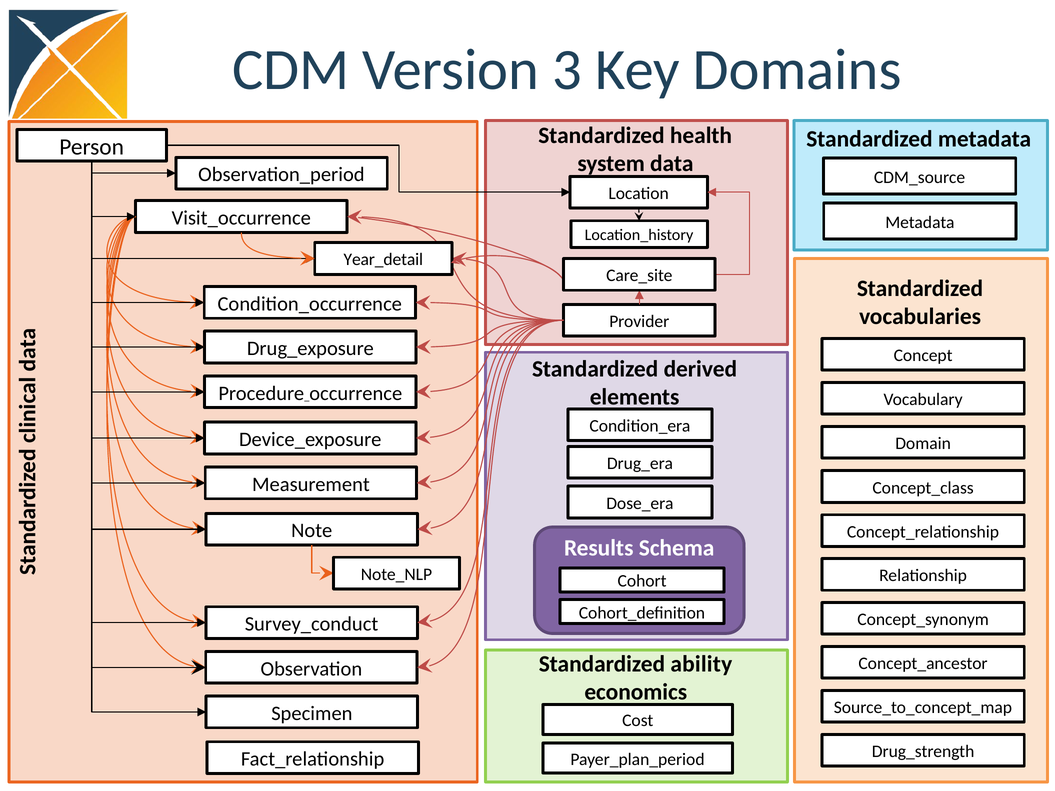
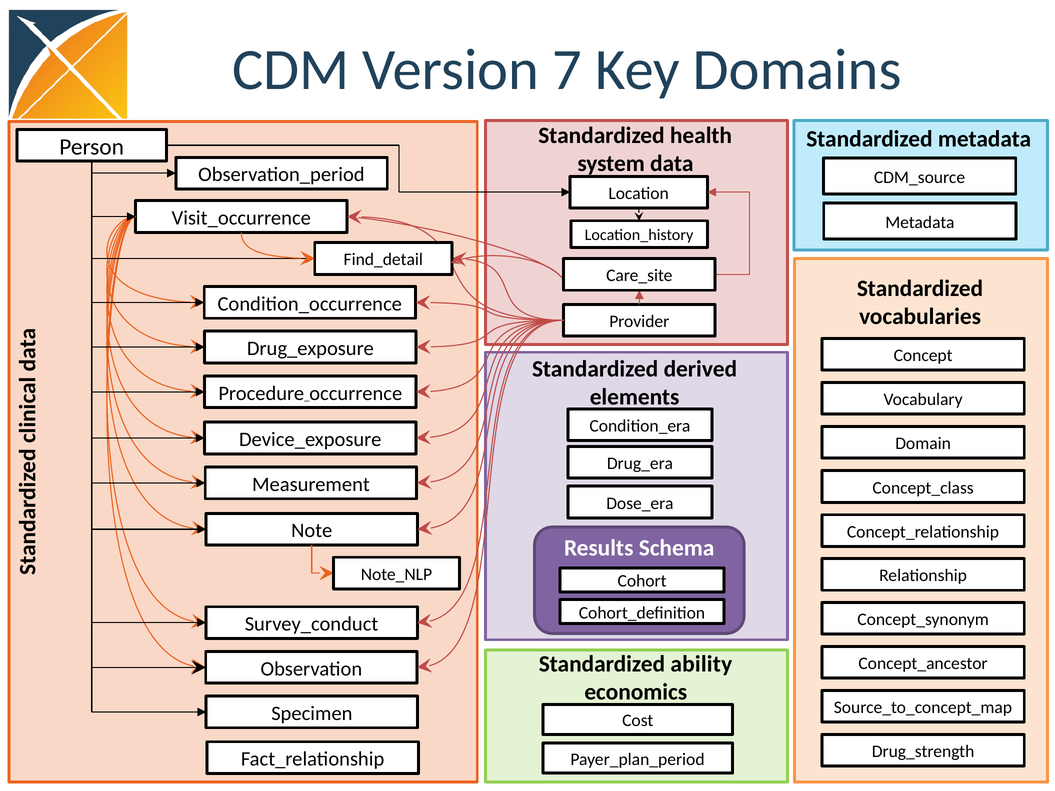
3: 3 -> 7
Year_detail: Year_detail -> Find_detail
